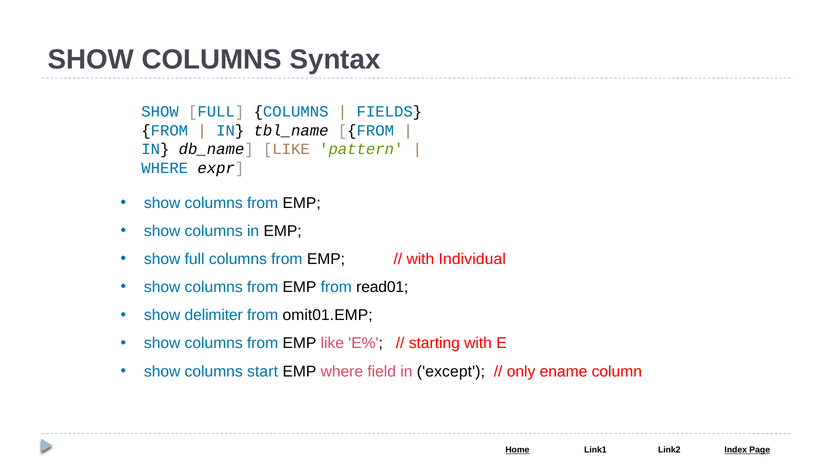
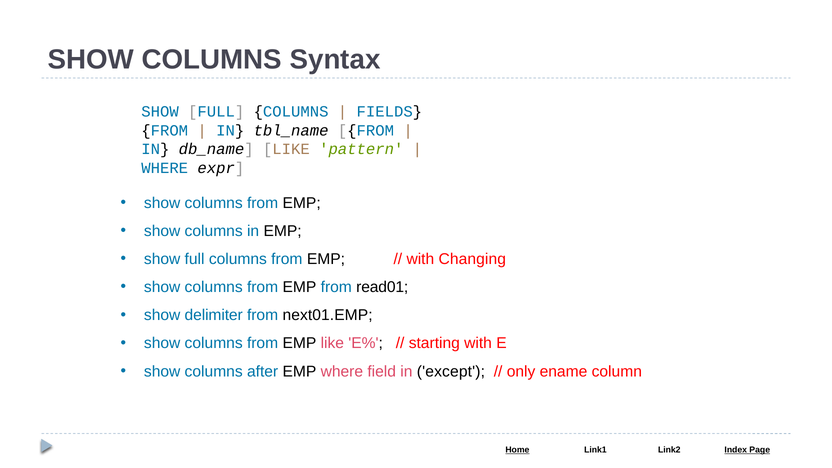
Individual: Individual -> Changing
omit01.EMP: omit01.EMP -> next01.EMP
start: start -> after
